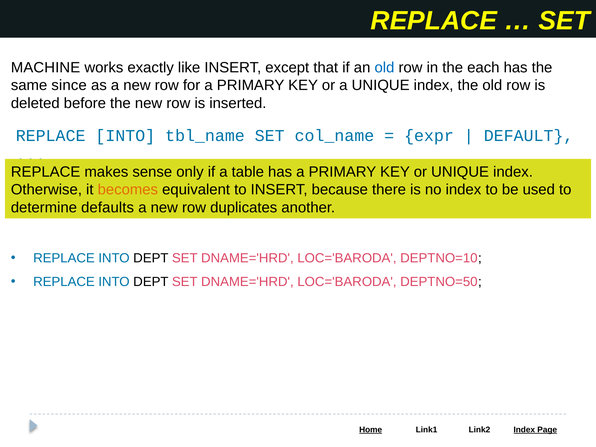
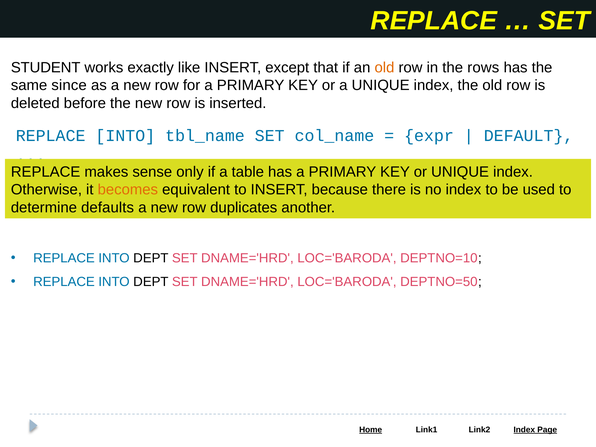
MACHINE: MACHINE -> STUDENT
old at (384, 68) colour: blue -> orange
each: each -> rows
